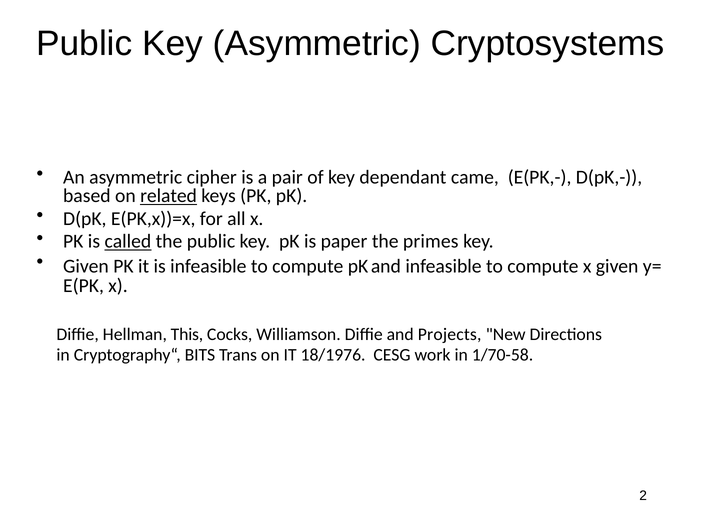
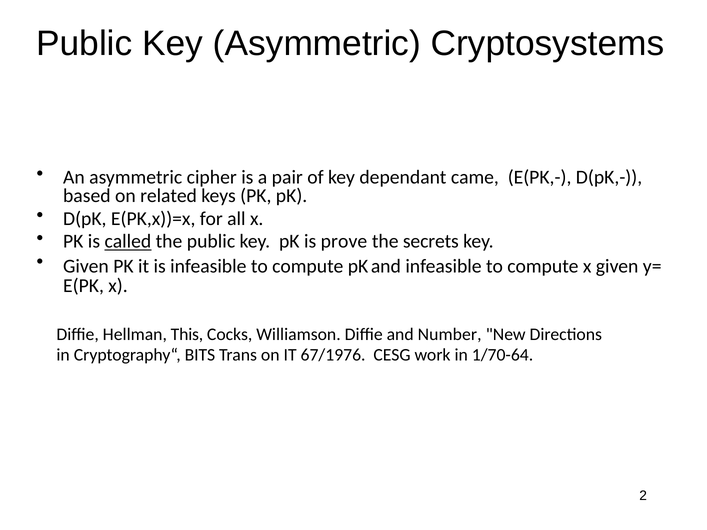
related underline: present -> none
paper: paper -> prove
primes: primes -> secrets
Projects: Projects -> Number
18/1976: 18/1976 -> 67/1976
1/70-58: 1/70-58 -> 1/70-64
